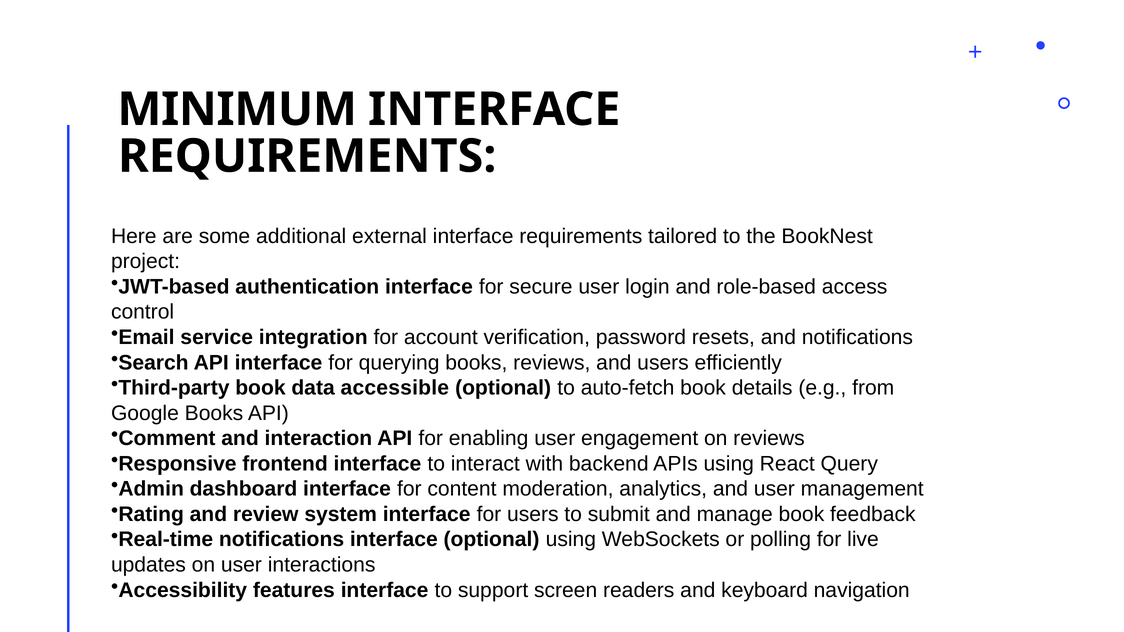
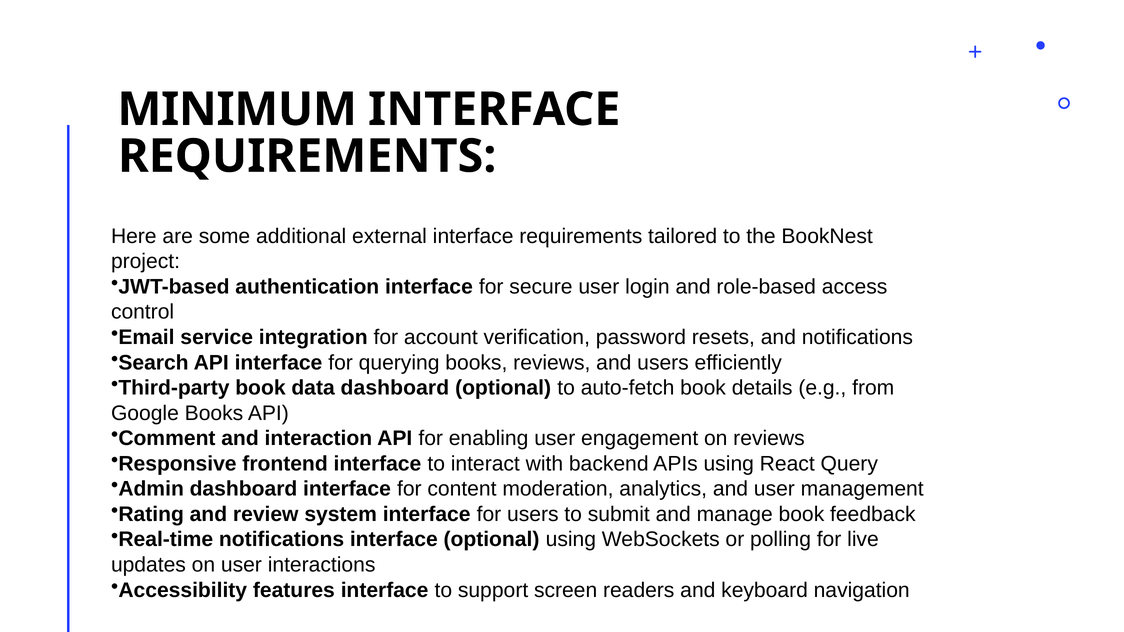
data accessible: accessible -> dashboard
